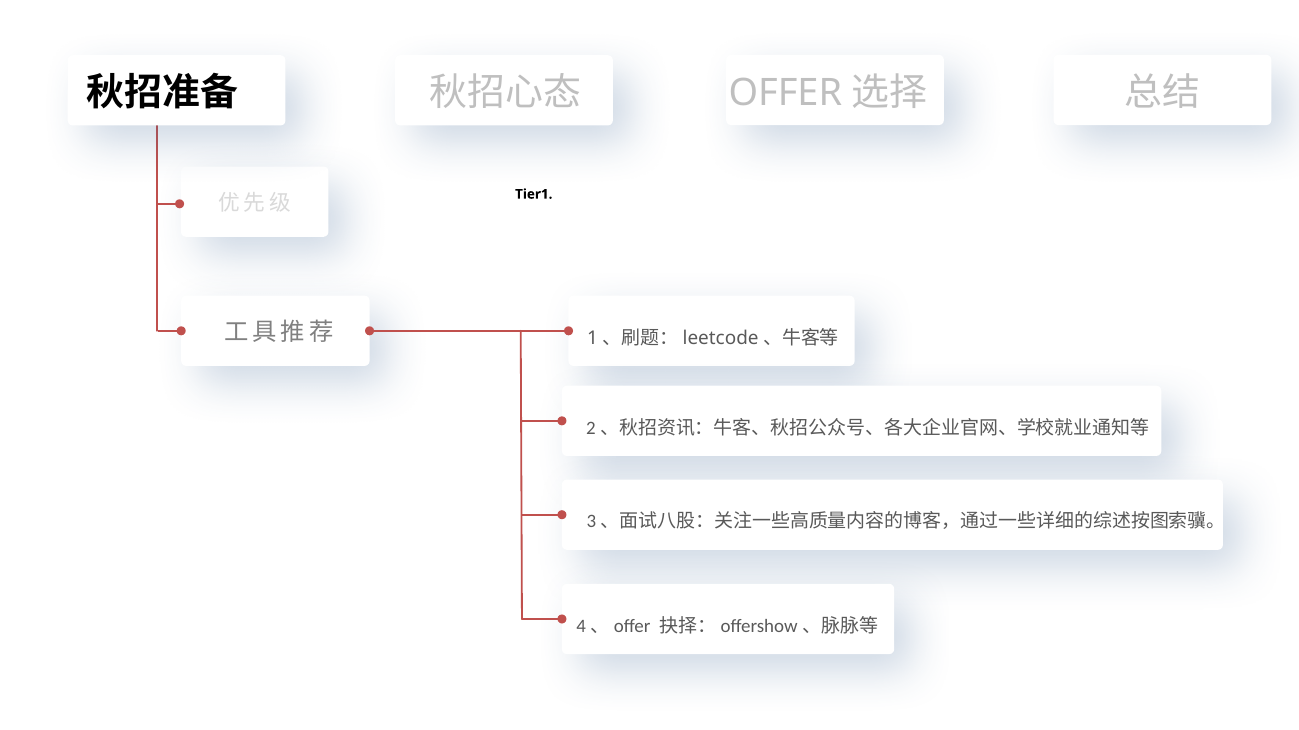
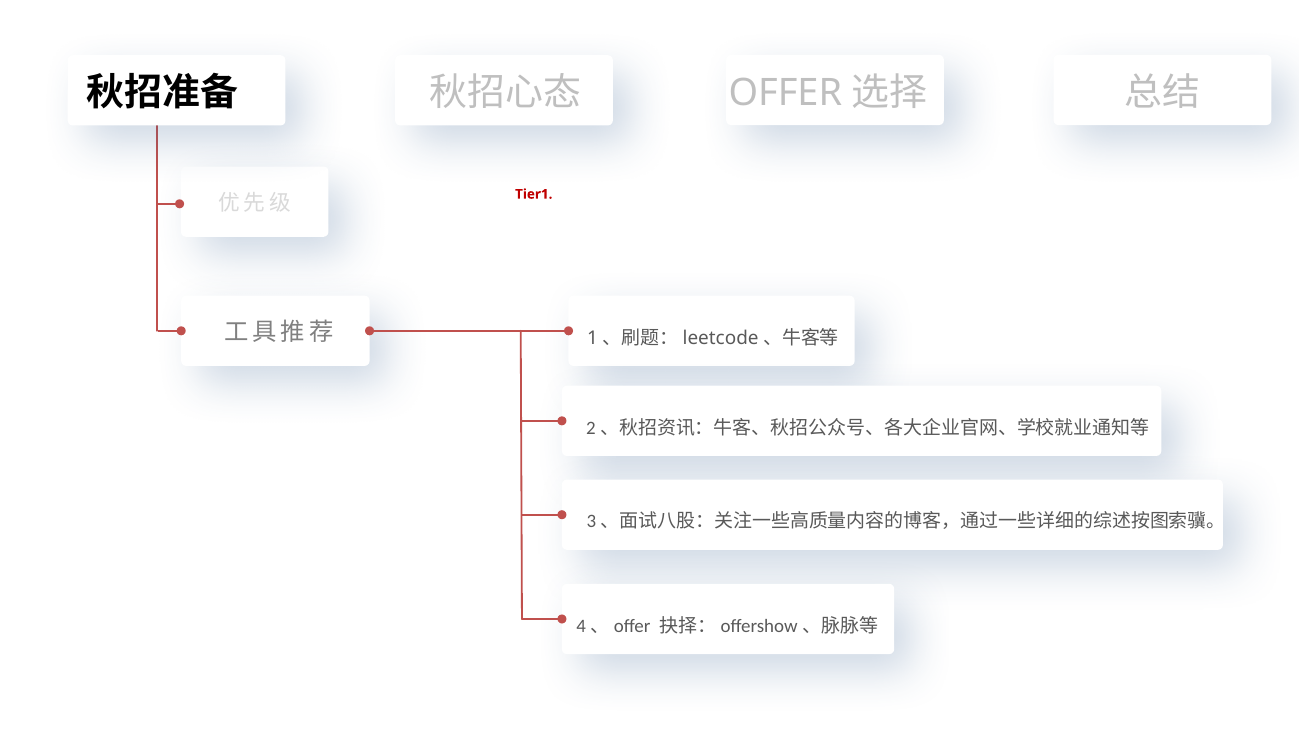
Tier1 colour: black -> red
